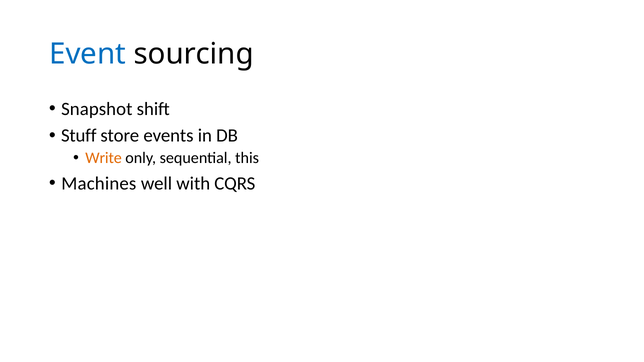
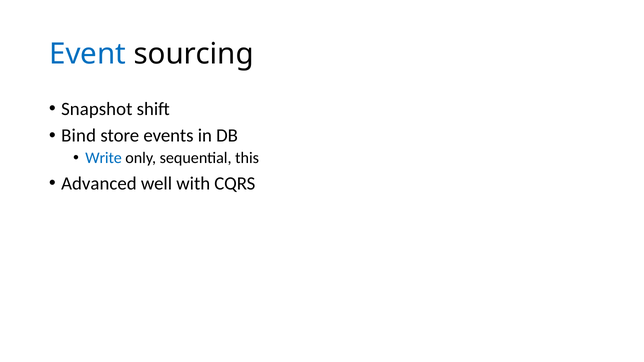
Stuff: Stuff -> Bind
Write colour: orange -> blue
Machines: Machines -> Advanced
